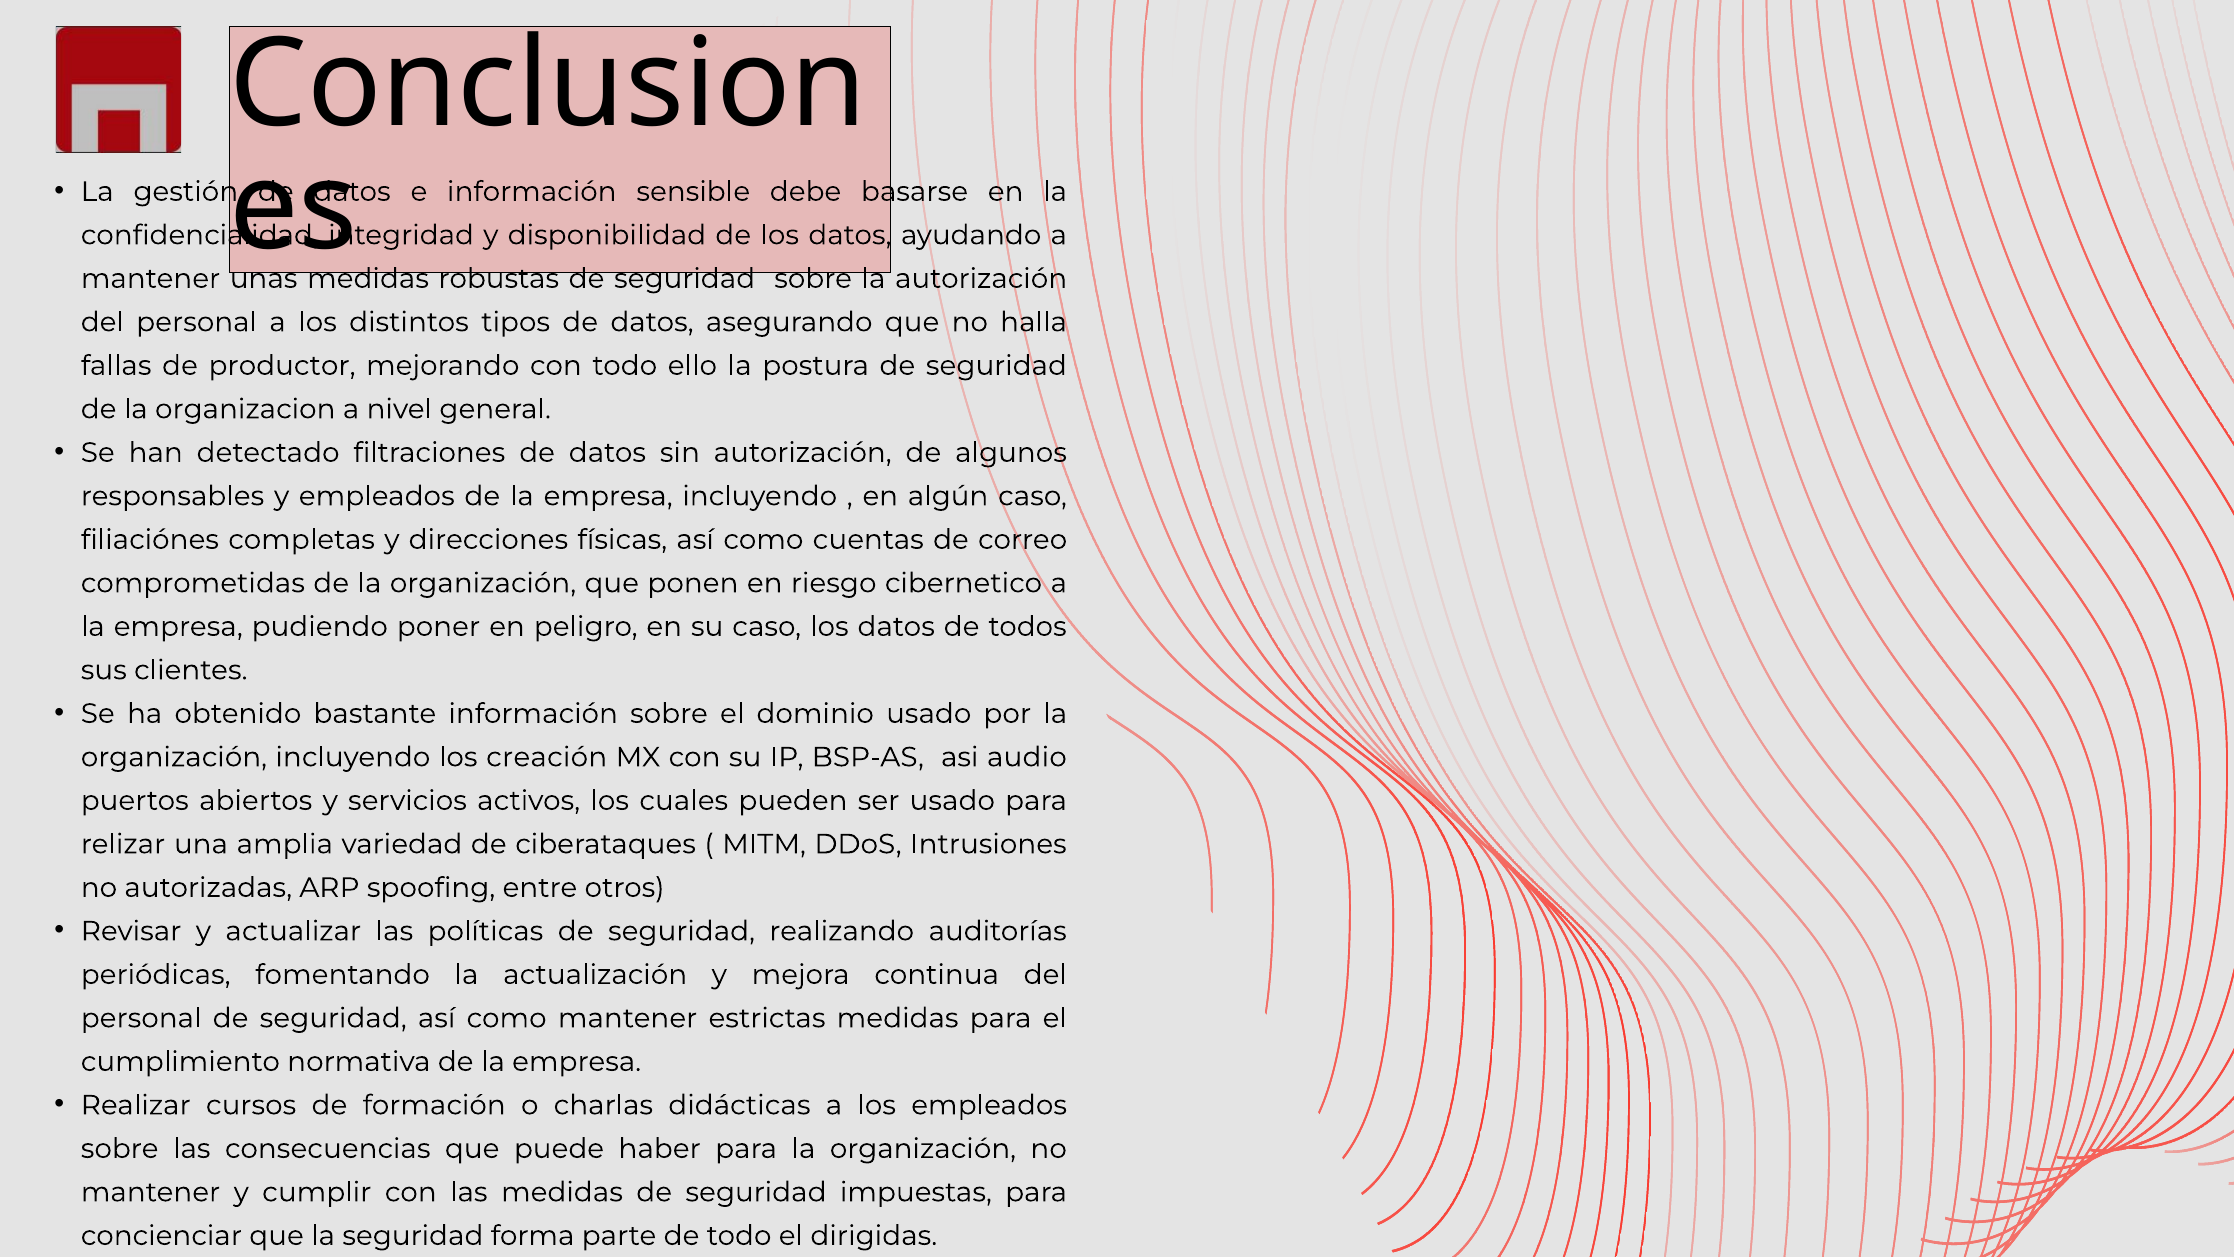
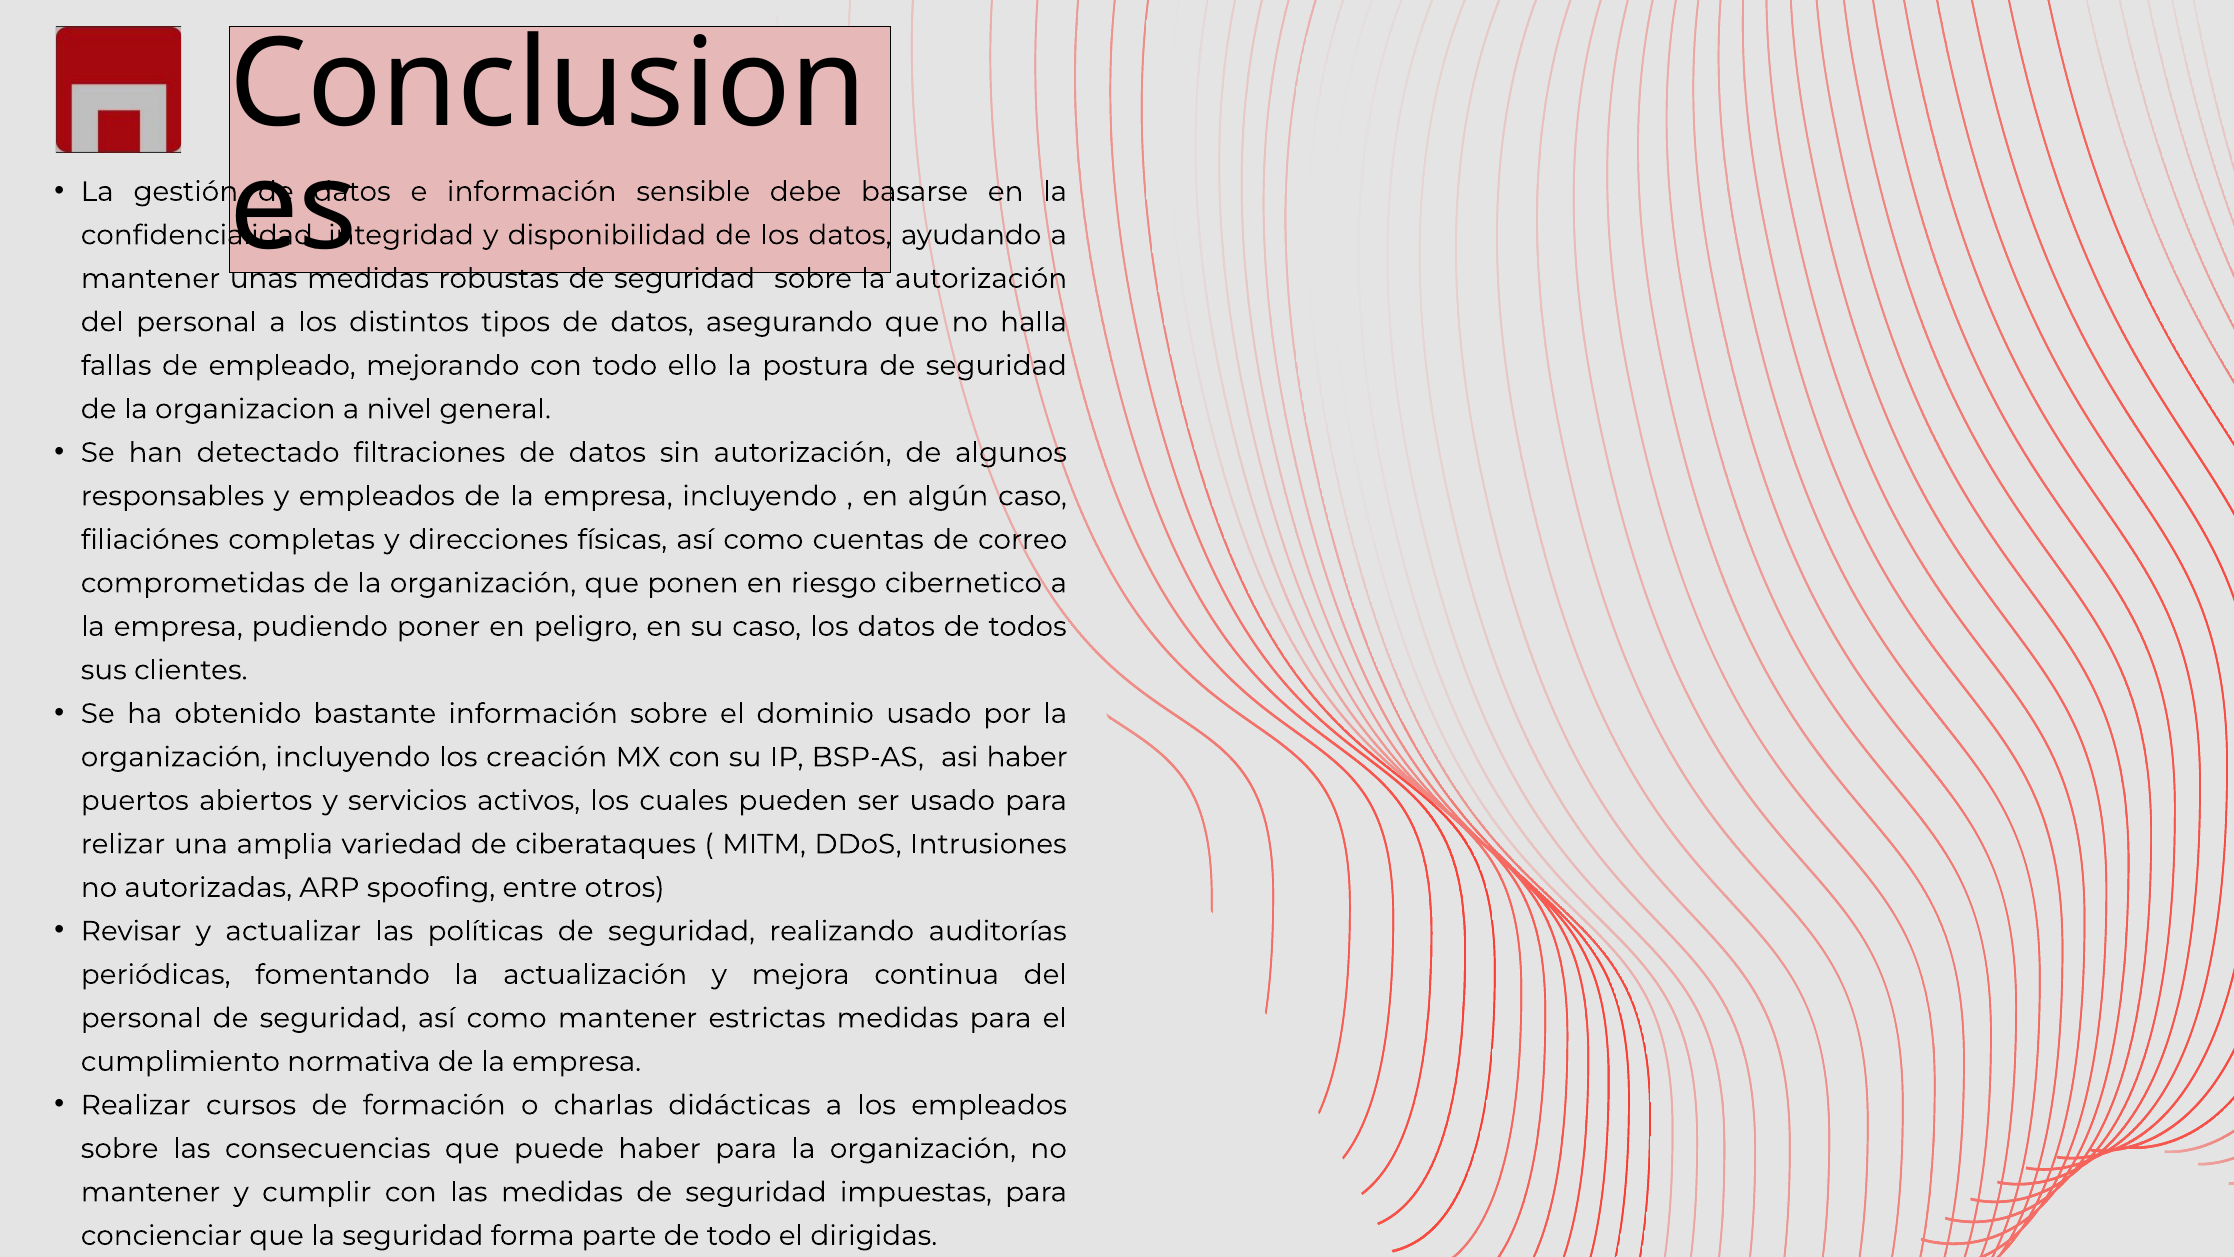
productor: productor -> empleado
asi audio: audio -> haber
